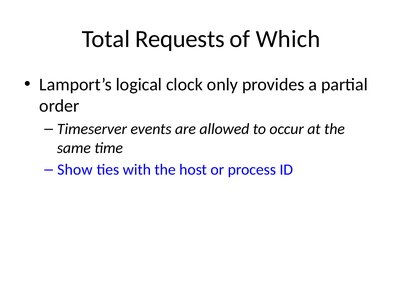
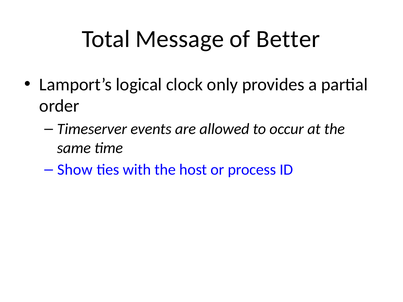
Requests: Requests -> Message
Which: Which -> Better
